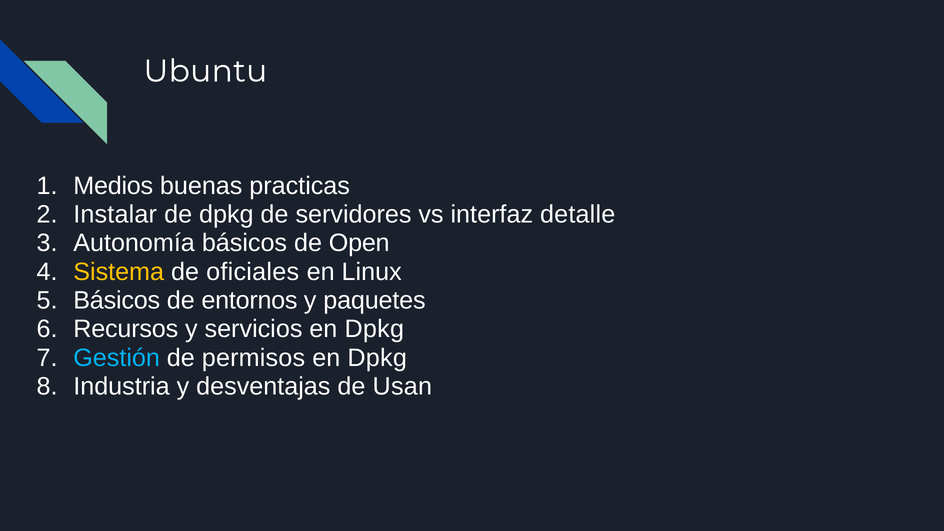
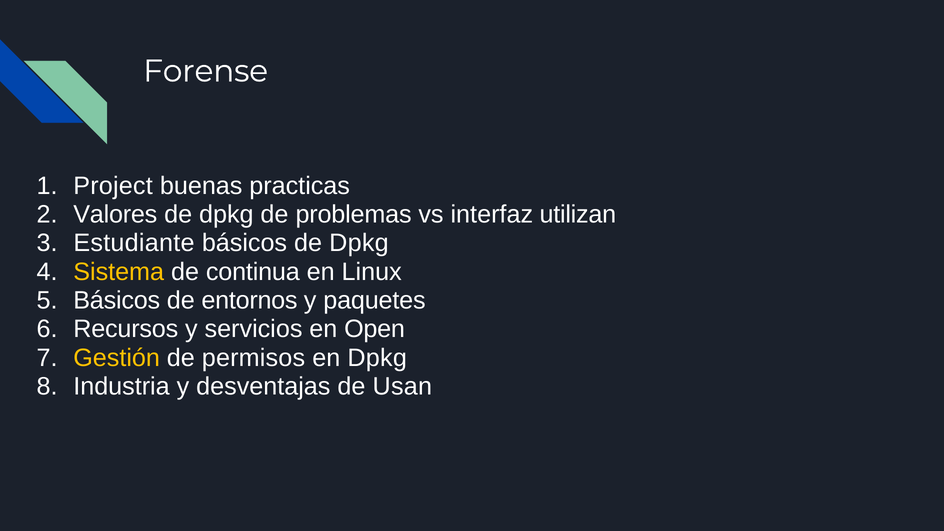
Ubuntu: Ubuntu -> Forense
Medios: Medios -> Project
Instalar: Instalar -> Valores
servidores: servidores -> problemas
detalle: detalle -> utilizan
Autonomía: Autonomía -> Estudiante
básicos de Open: Open -> Dpkg
oficiales: oficiales -> continua
servicios en Dpkg: Dpkg -> Open
Gestión colour: light blue -> yellow
